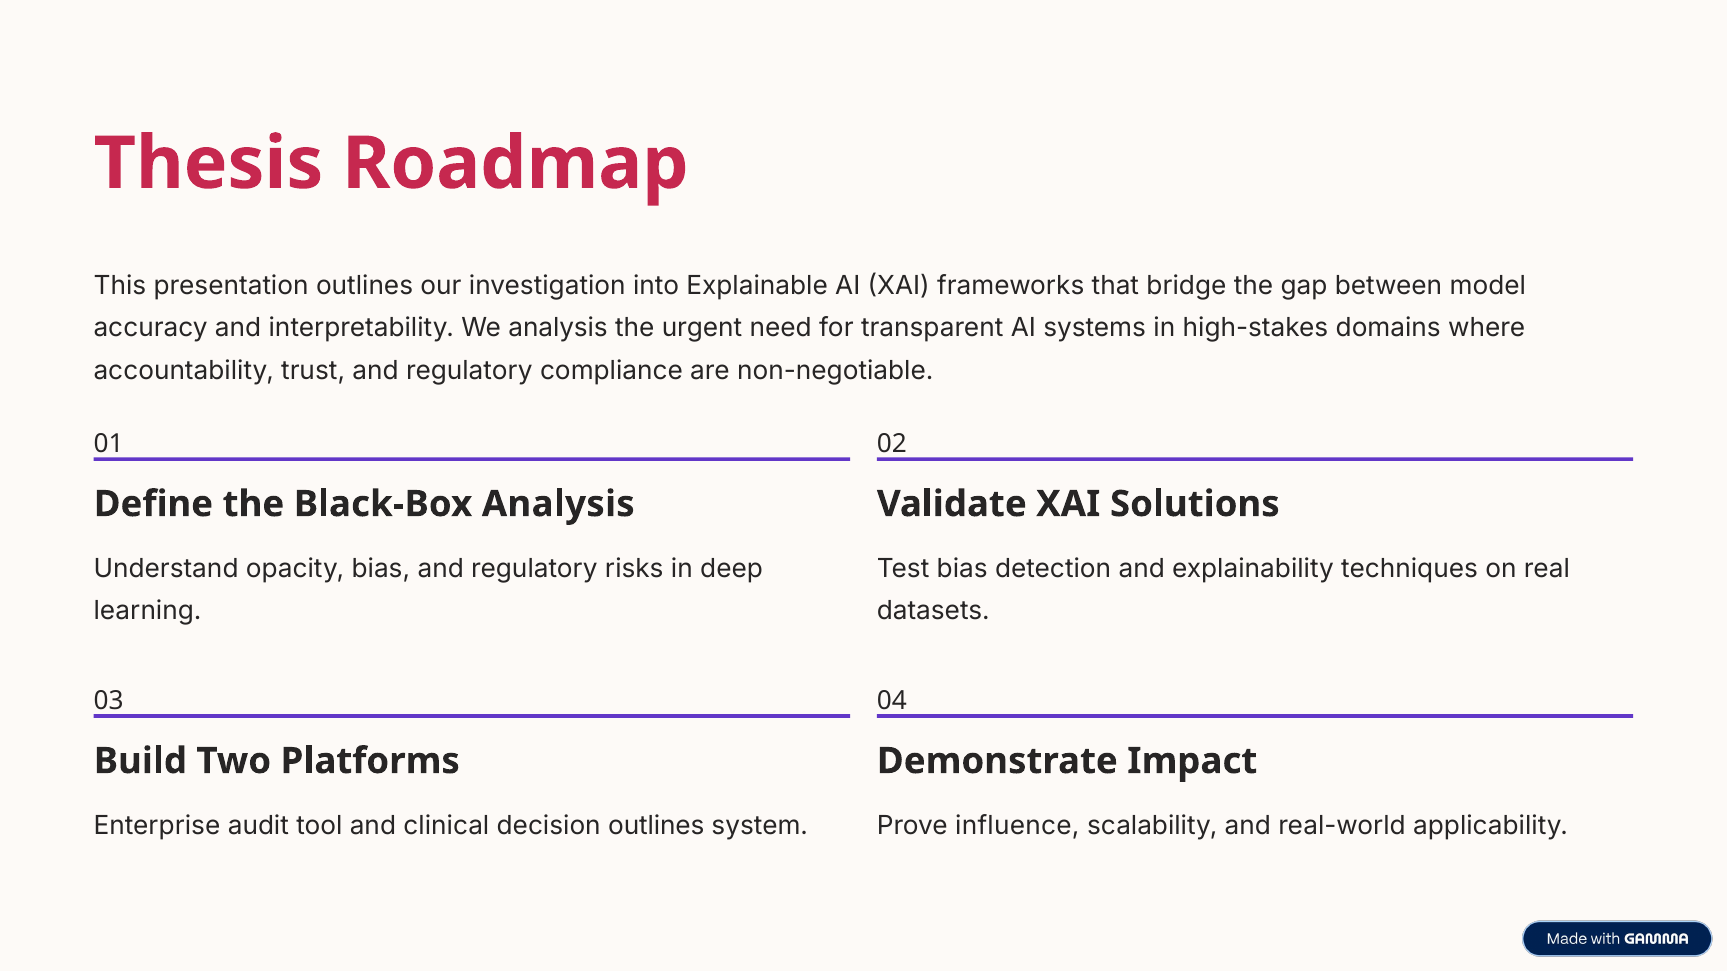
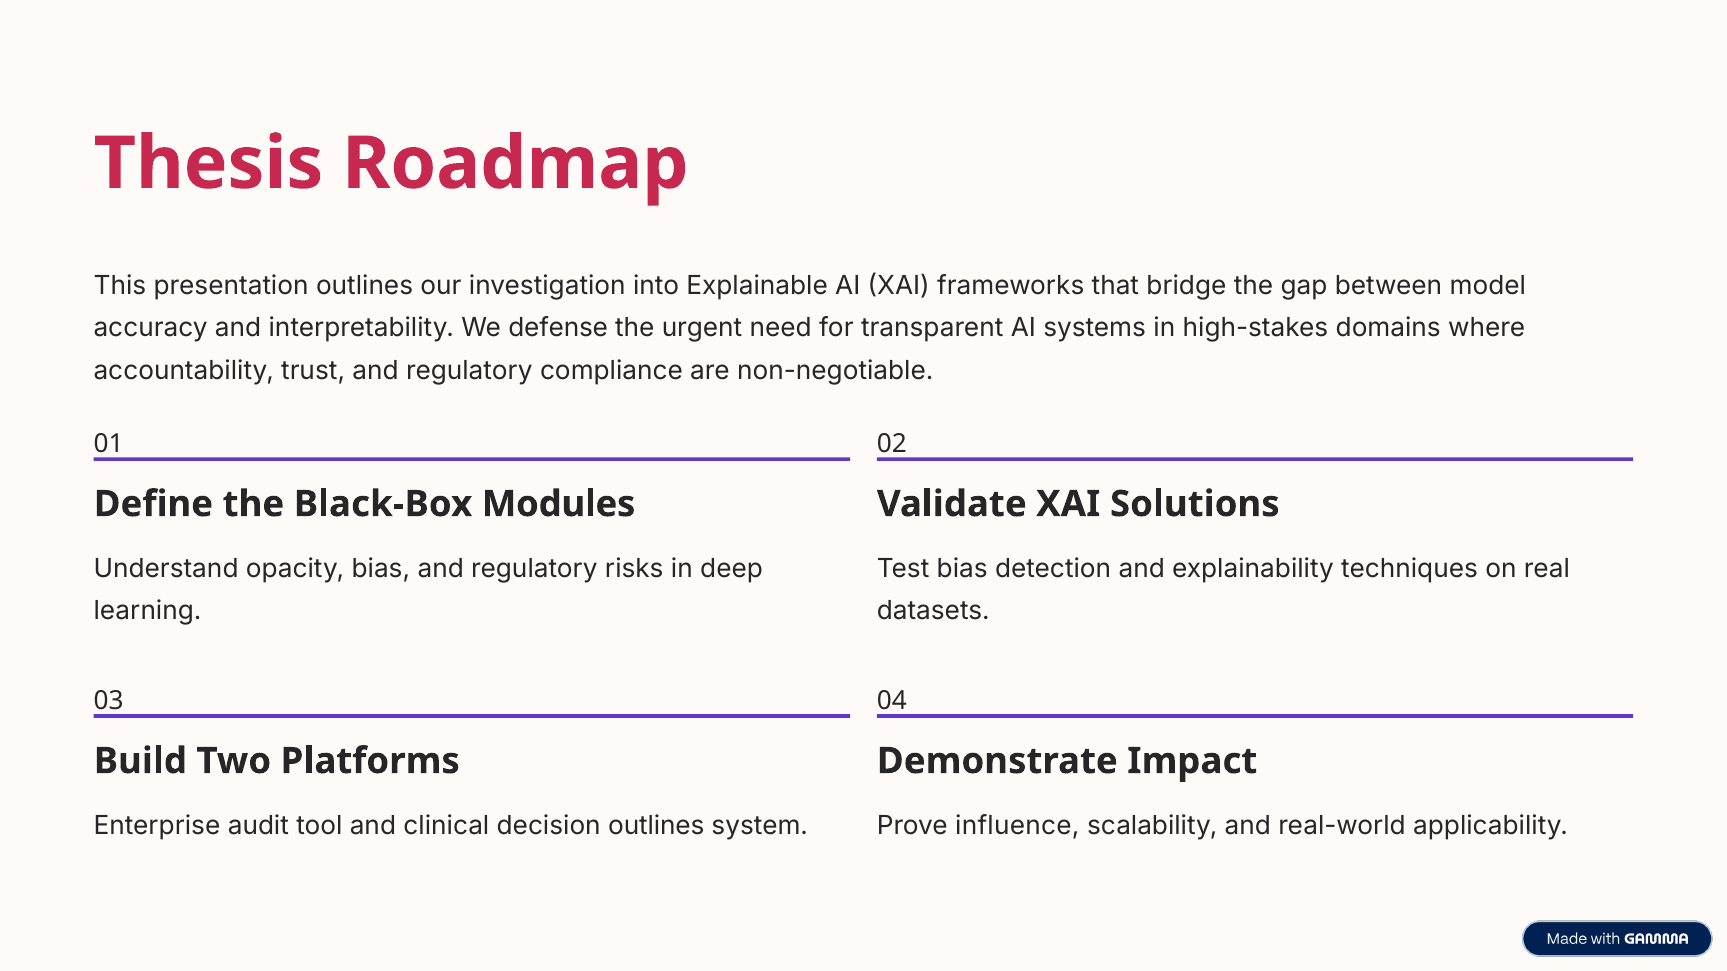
We analysis: analysis -> defense
Black-Box Analysis: Analysis -> Modules
